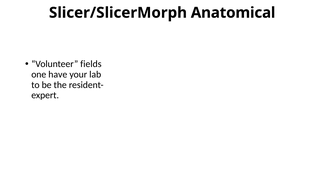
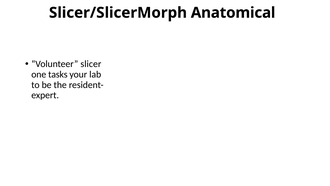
fields: fields -> slicer
have: have -> tasks
